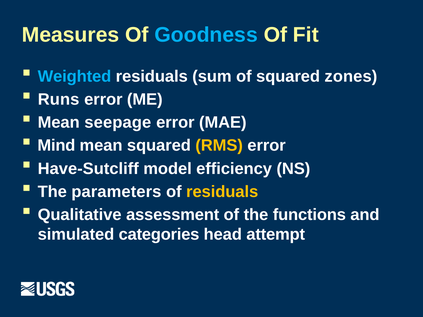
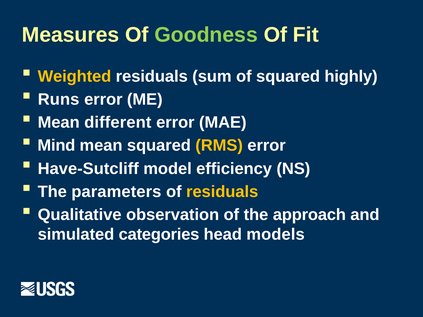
Goodness colour: light blue -> light green
Weighted colour: light blue -> yellow
zones: zones -> highly
seepage: seepage -> different
assessment: assessment -> observation
functions: functions -> approach
attempt: attempt -> models
